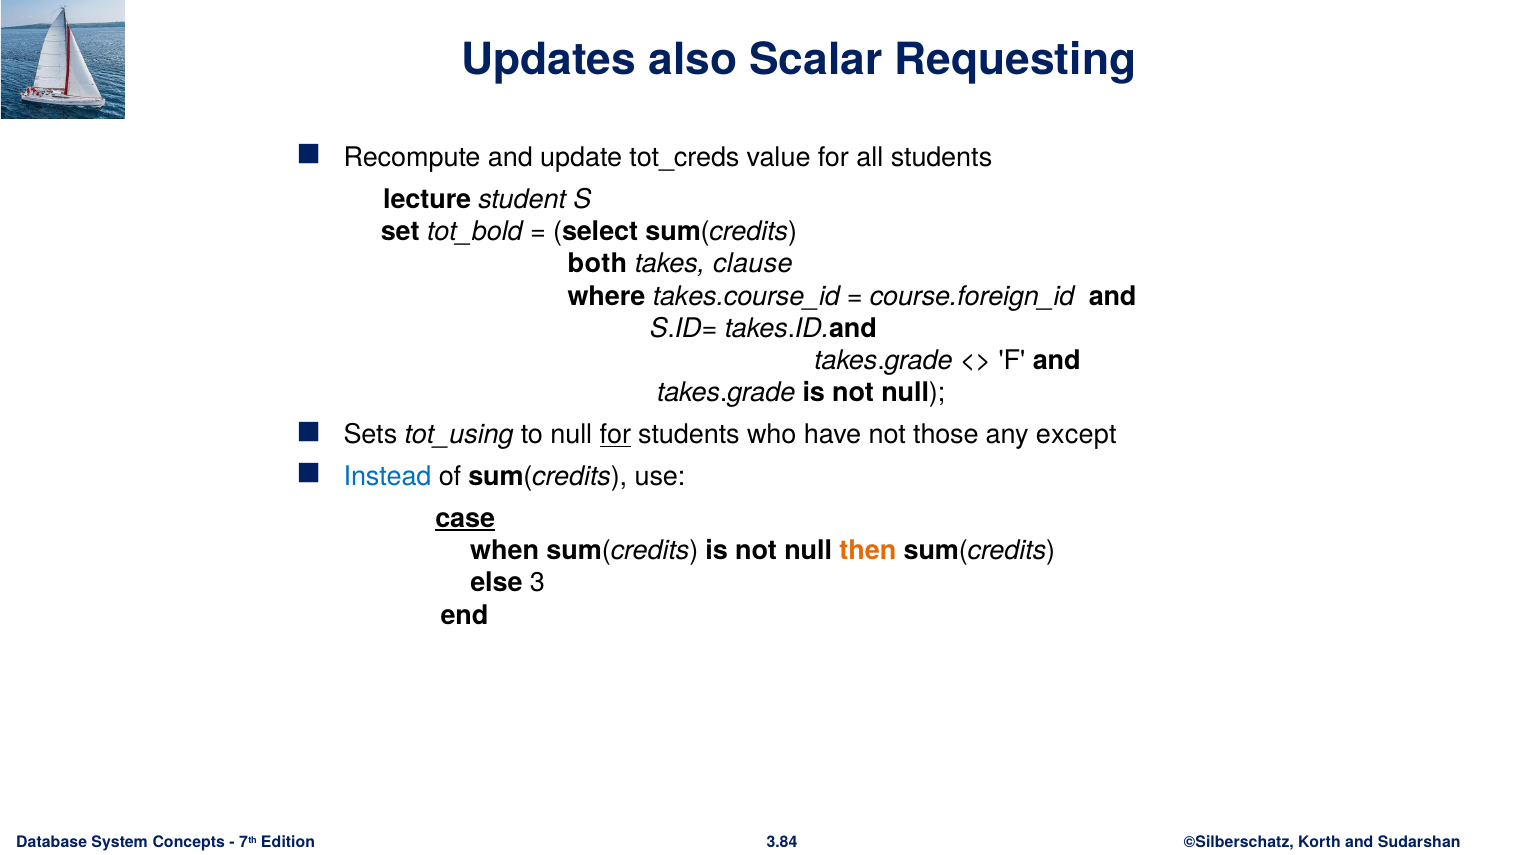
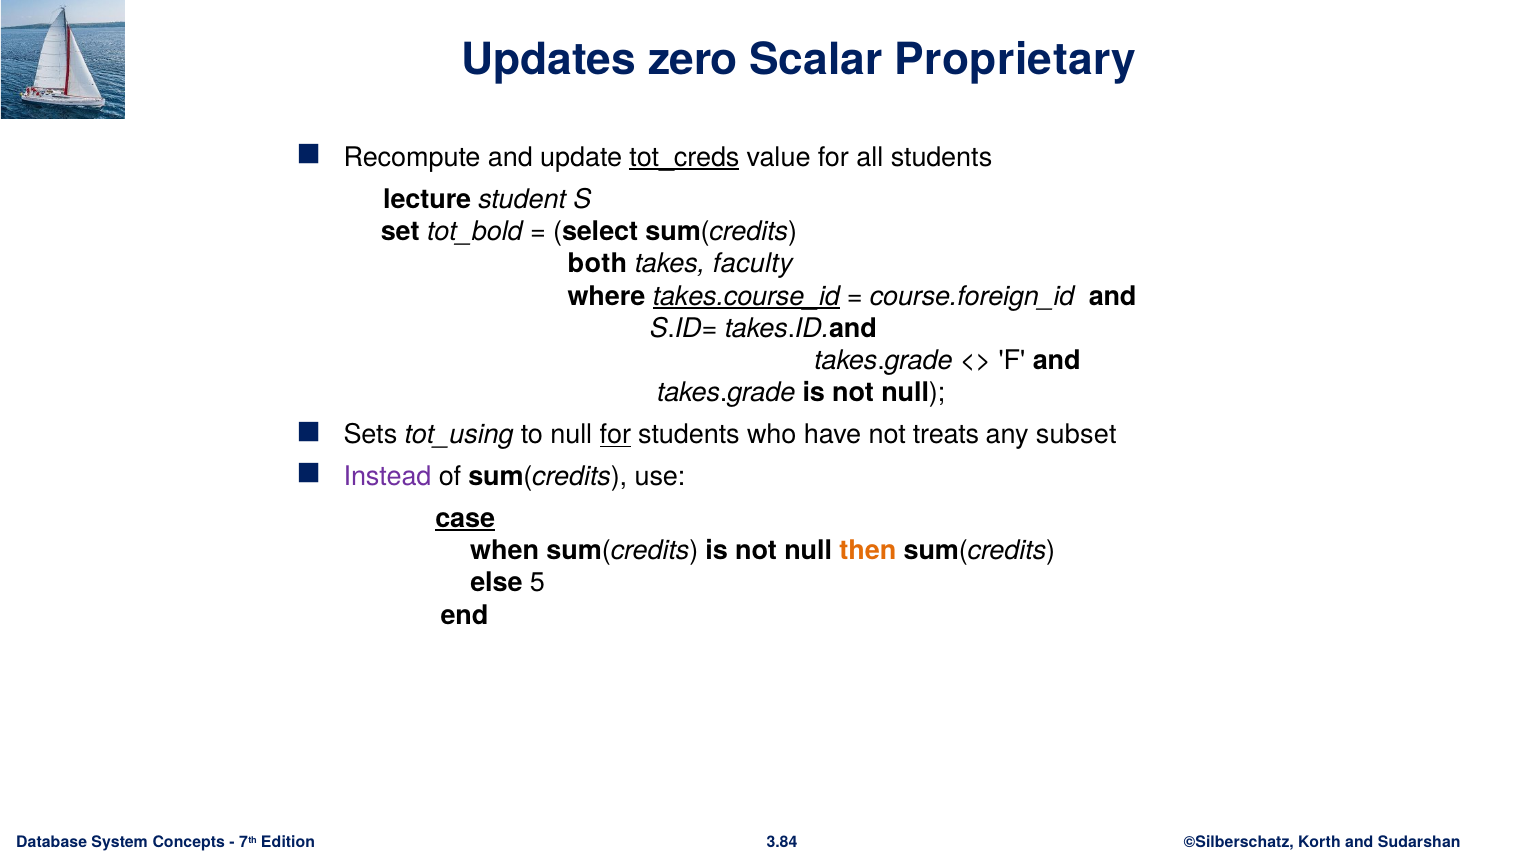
also: also -> zero
Requesting: Requesting -> Proprietary
tot_creds underline: none -> present
clause: clause -> faculty
takes.course_id underline: none -> present
those: those -> treats
except: except -> subset
Instead colour: blue -> purple
3: 3 -> 5
